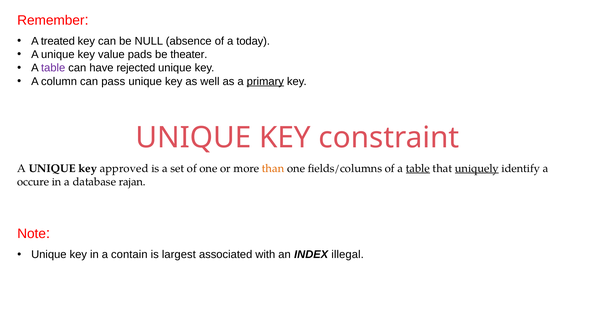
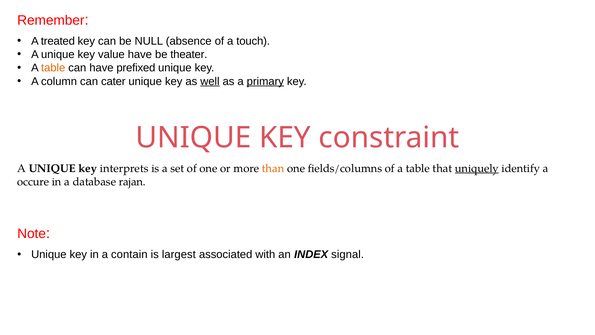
today: today -> touch
value pads: pads -> have
table at (53, 68) colour: purple -> orange
rejected: rejected -> prefixed
pass: pass -> cater
well underline: none -> present
approved: approved -> interprets
table at (418, 168) underline: present -> none
illegal: illegal -> signal
